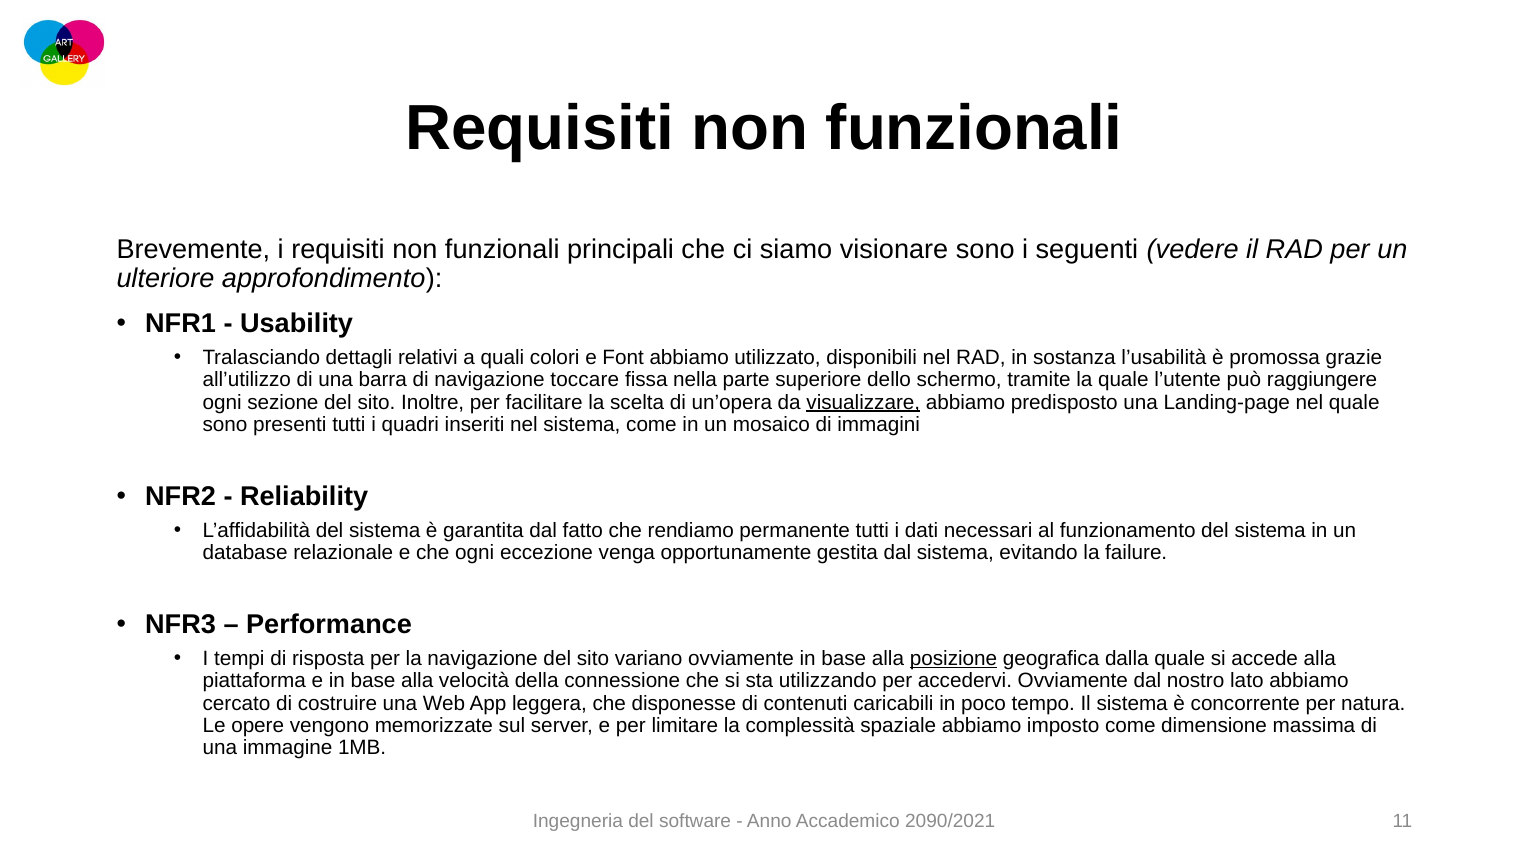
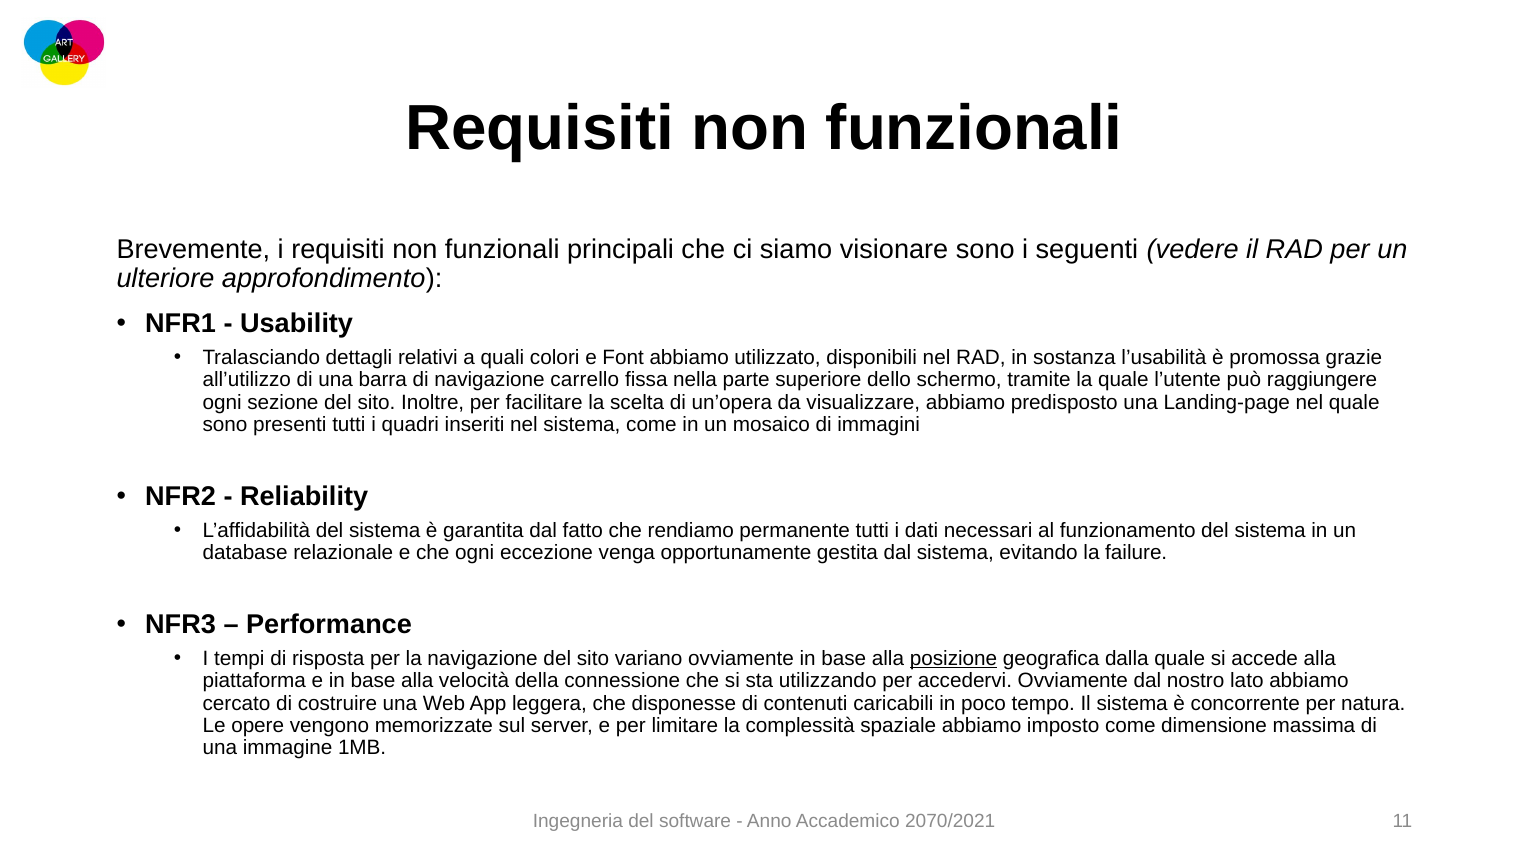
toccare: toccare -> carrello
visualizzare underline: present -> none
2090/2021: 2090/2021 -> 2070/2021
